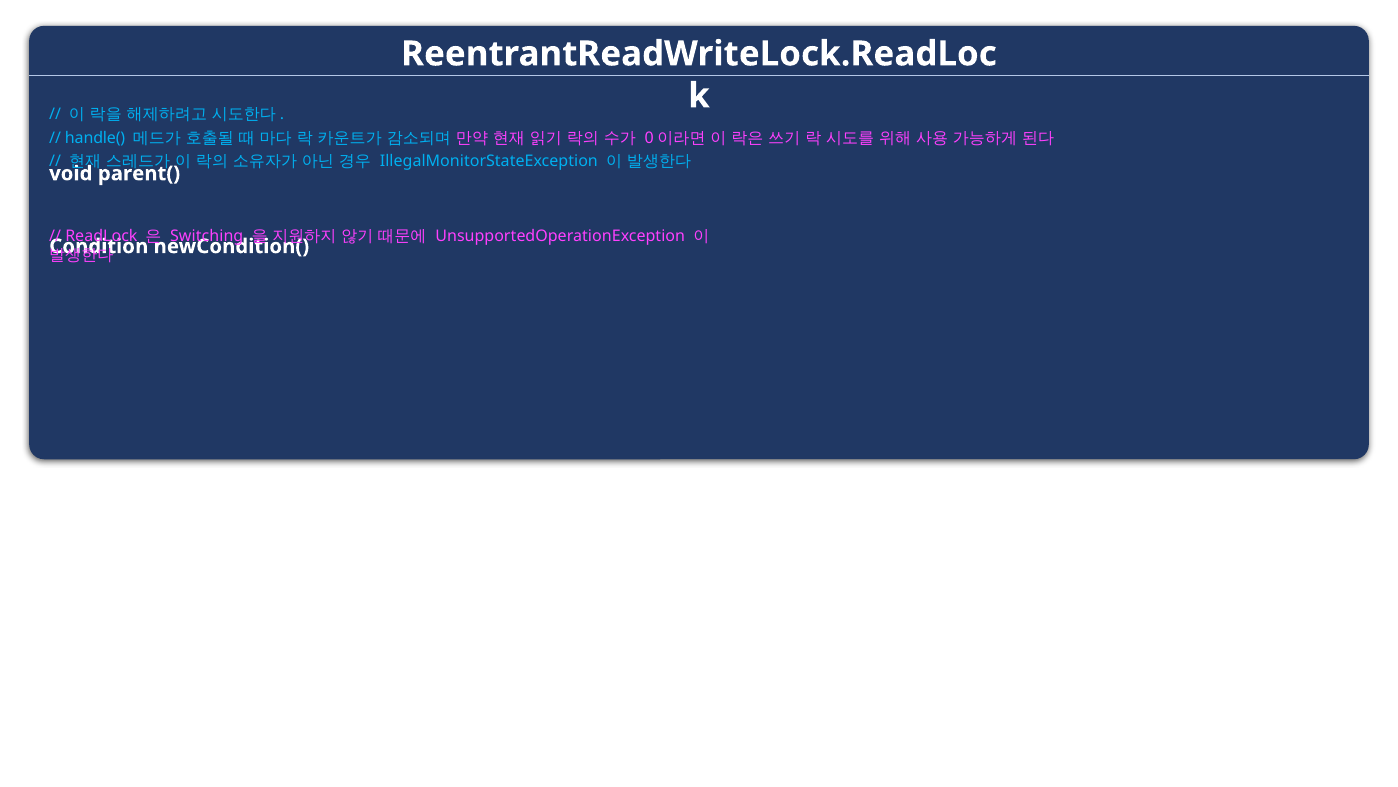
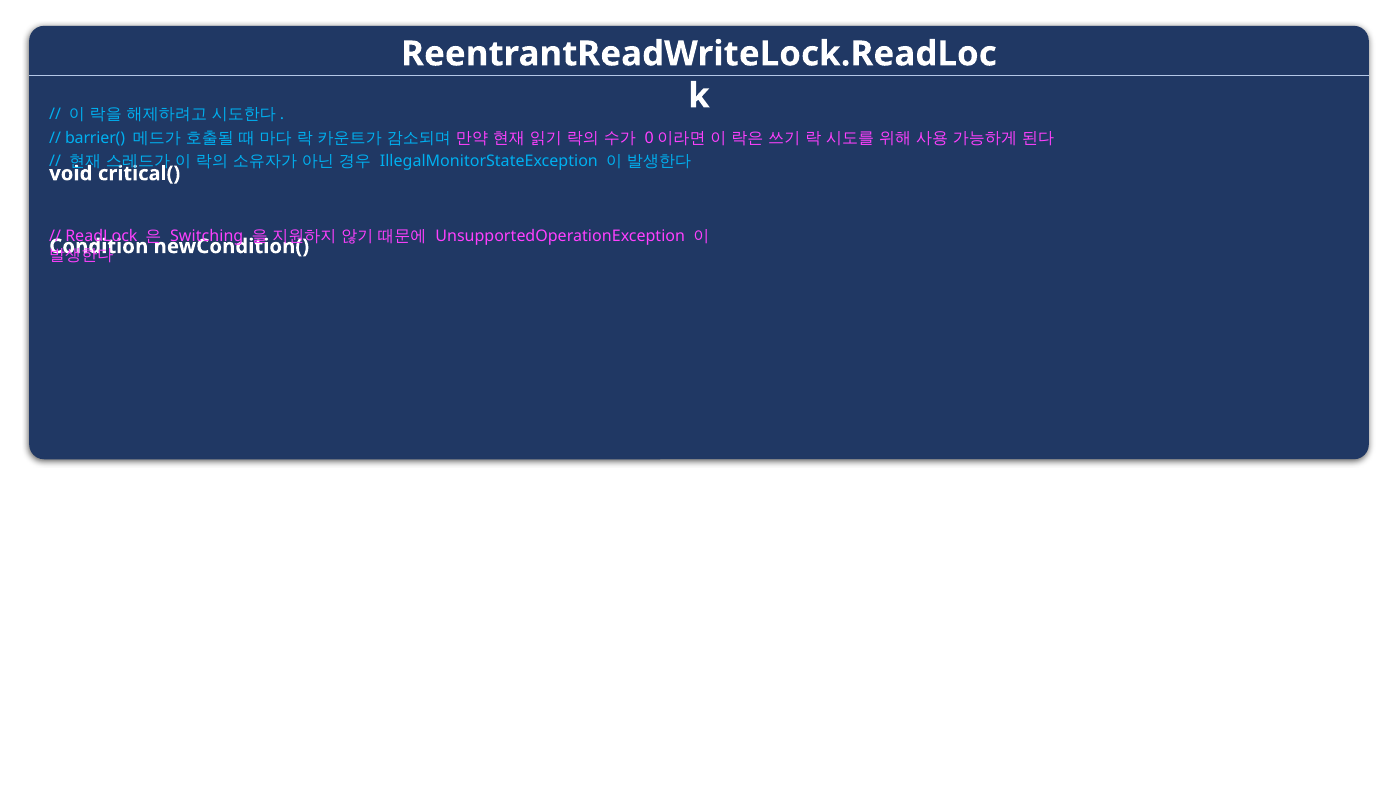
handle(: handle( -> barrier(
parent(: parent( -> critical(
